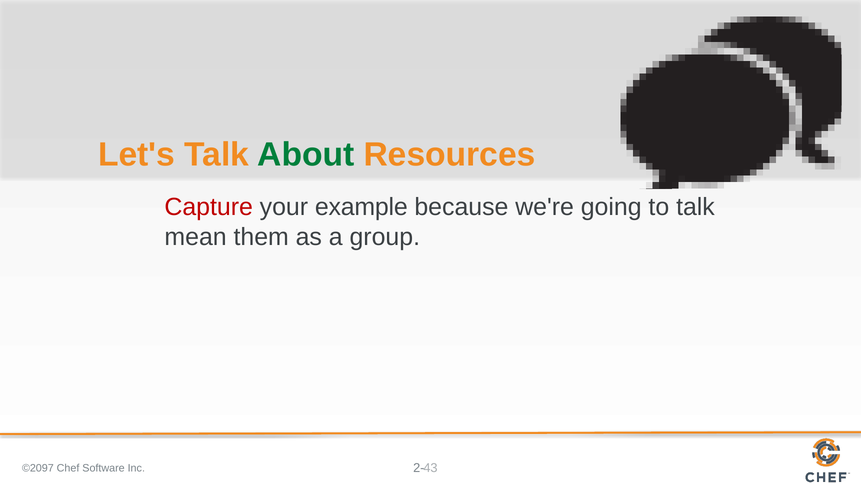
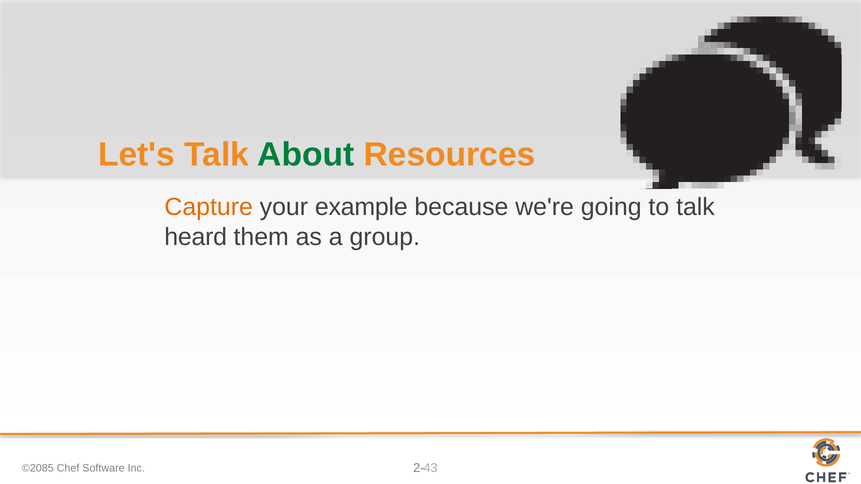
Capture colour: red -> orange
mean: mean -> heard
©2097: ©2097 -> ©2085
